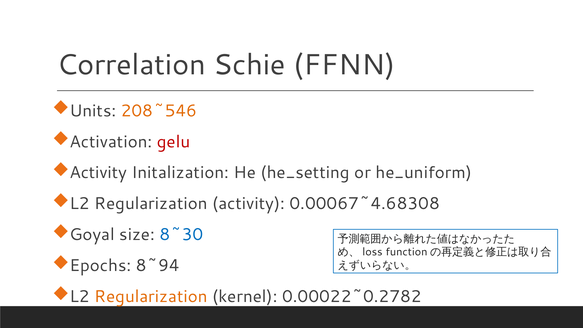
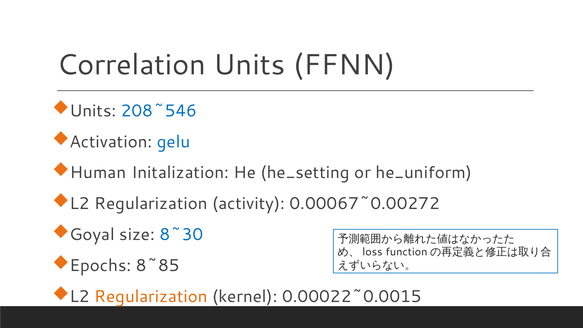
Correlation Schie: Schie -> Units
208~546 colour: orange -> blue
gelu colour: red -> blue
Activity at (98, 173): Activity -> Human
0.00067~4.68308: 0.00067~4.68308 -> 0.00067~0.00272
8~94: 8~94 -> 8~85
0.00022~0.2782: 0.00022~0.2782 -> 0.00022~0.0015
